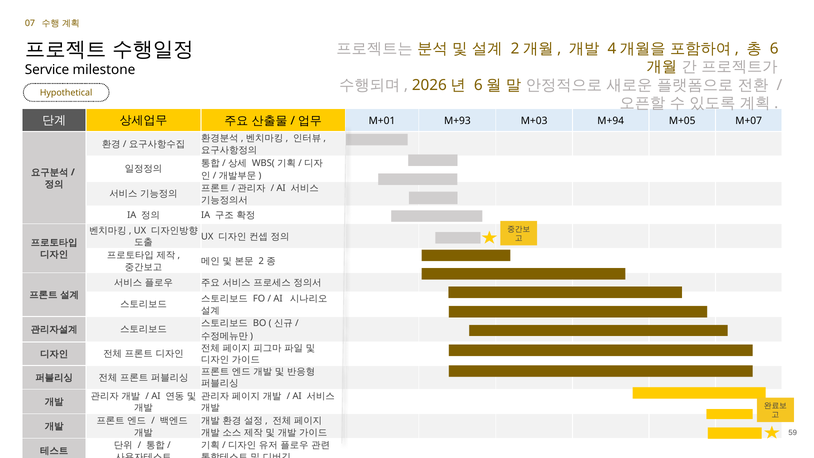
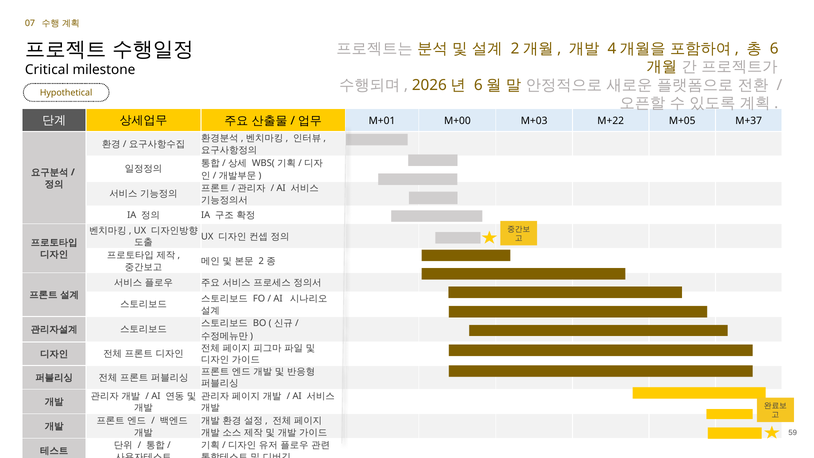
Service: Service -> Critical
M+93: M+93 -> M+00
M+94: M+94 -> M+22
M+07: M+07 -> M+37
